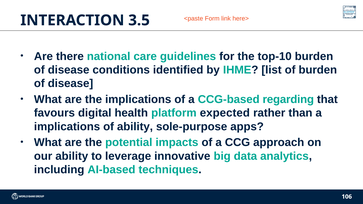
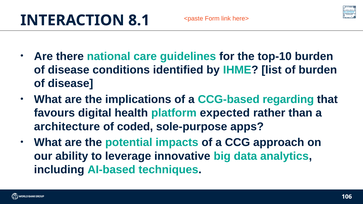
3.5: 3.5 -> 8.1
implications at (67, 127): implications -> architecture
of ability: ability -> coded
